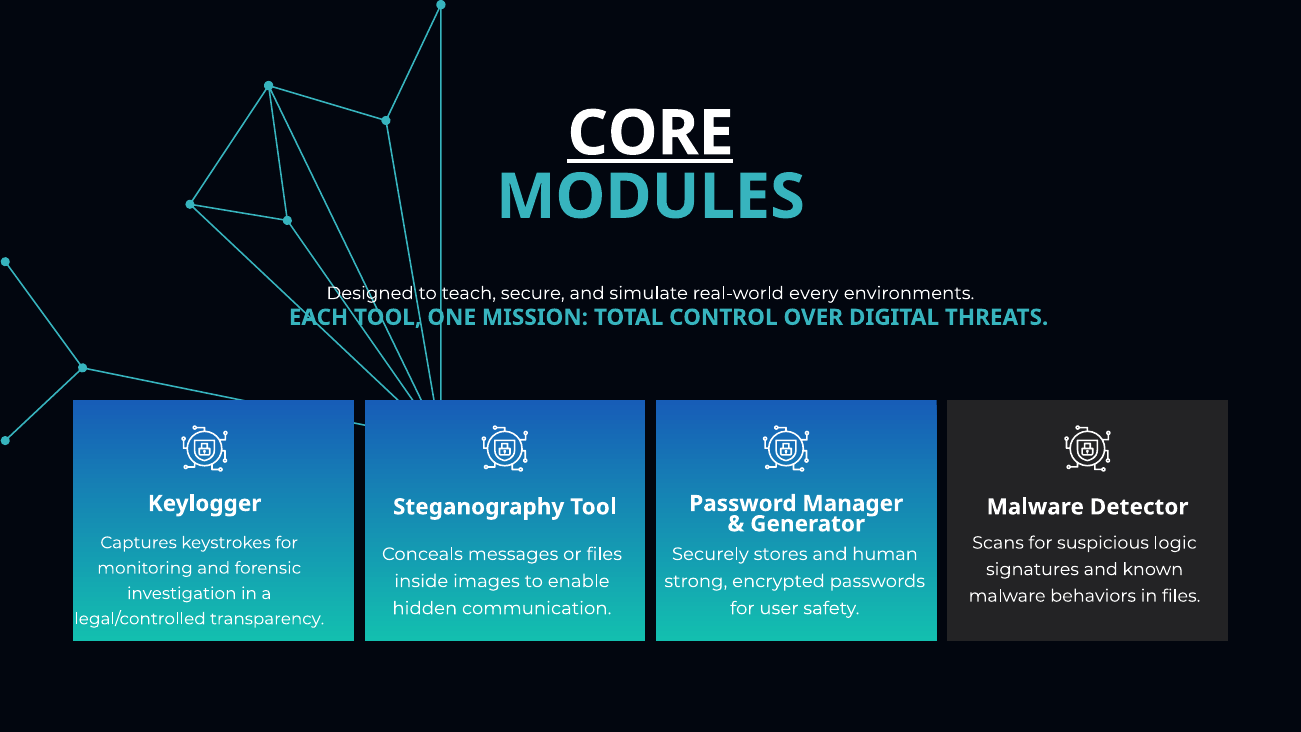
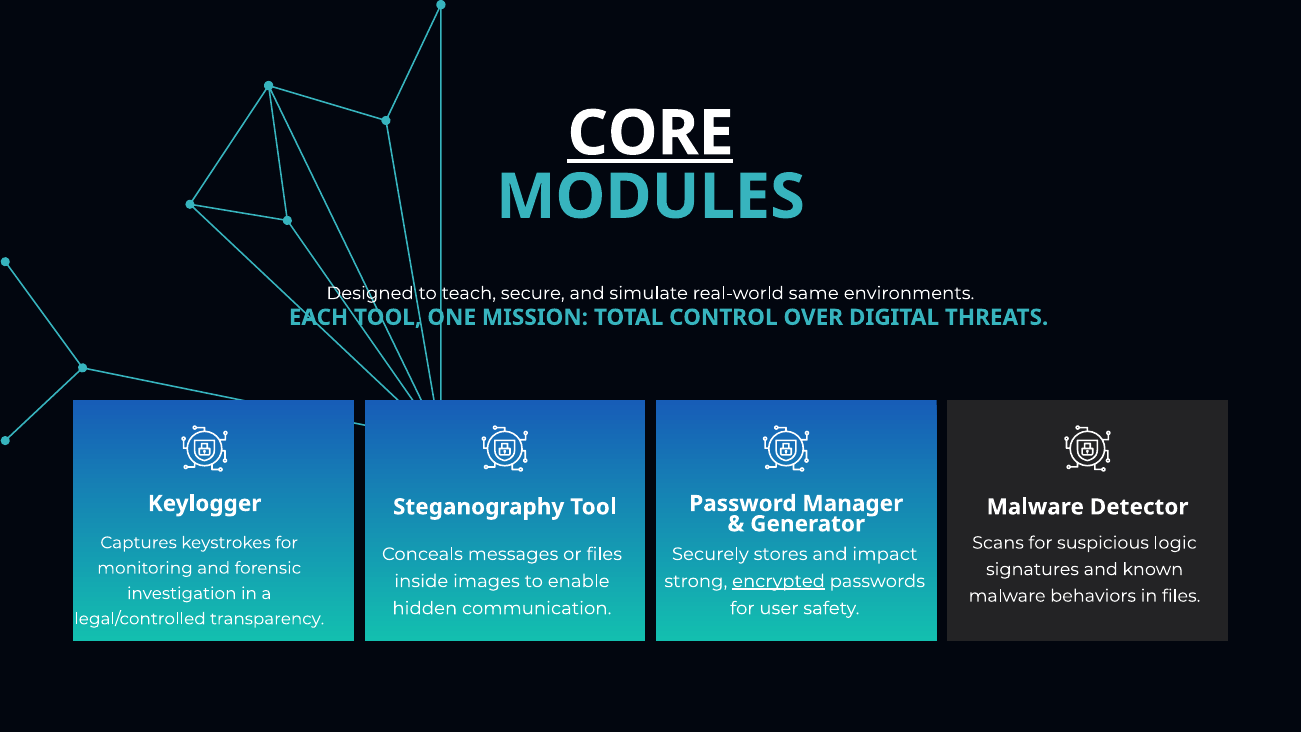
every: every -> same
human: human -> impact
encrypted underline: none -> present
